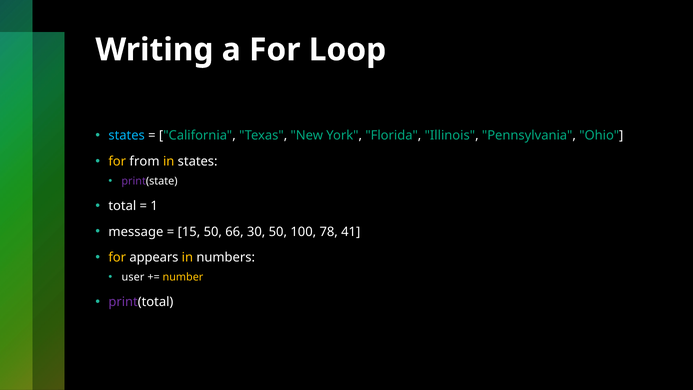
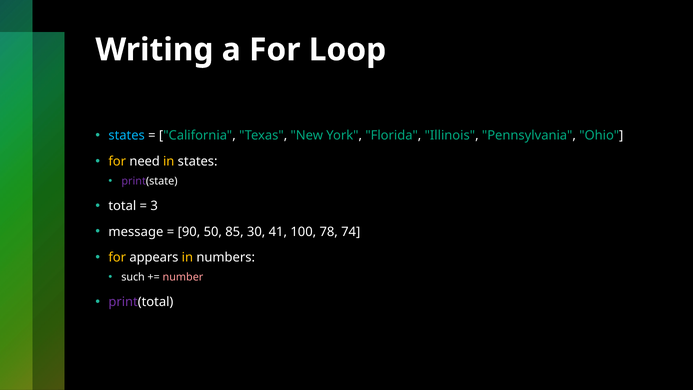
from: from -> need
1: 1 -> 3
15: 15 -> 90
66: 66 -> 85
30 50: 50 -> 41
41: 41 -> 74
user: user -> such
number colour: yellow -> pink
